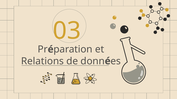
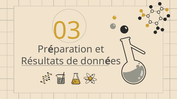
Relations: Relations -> Résultats
